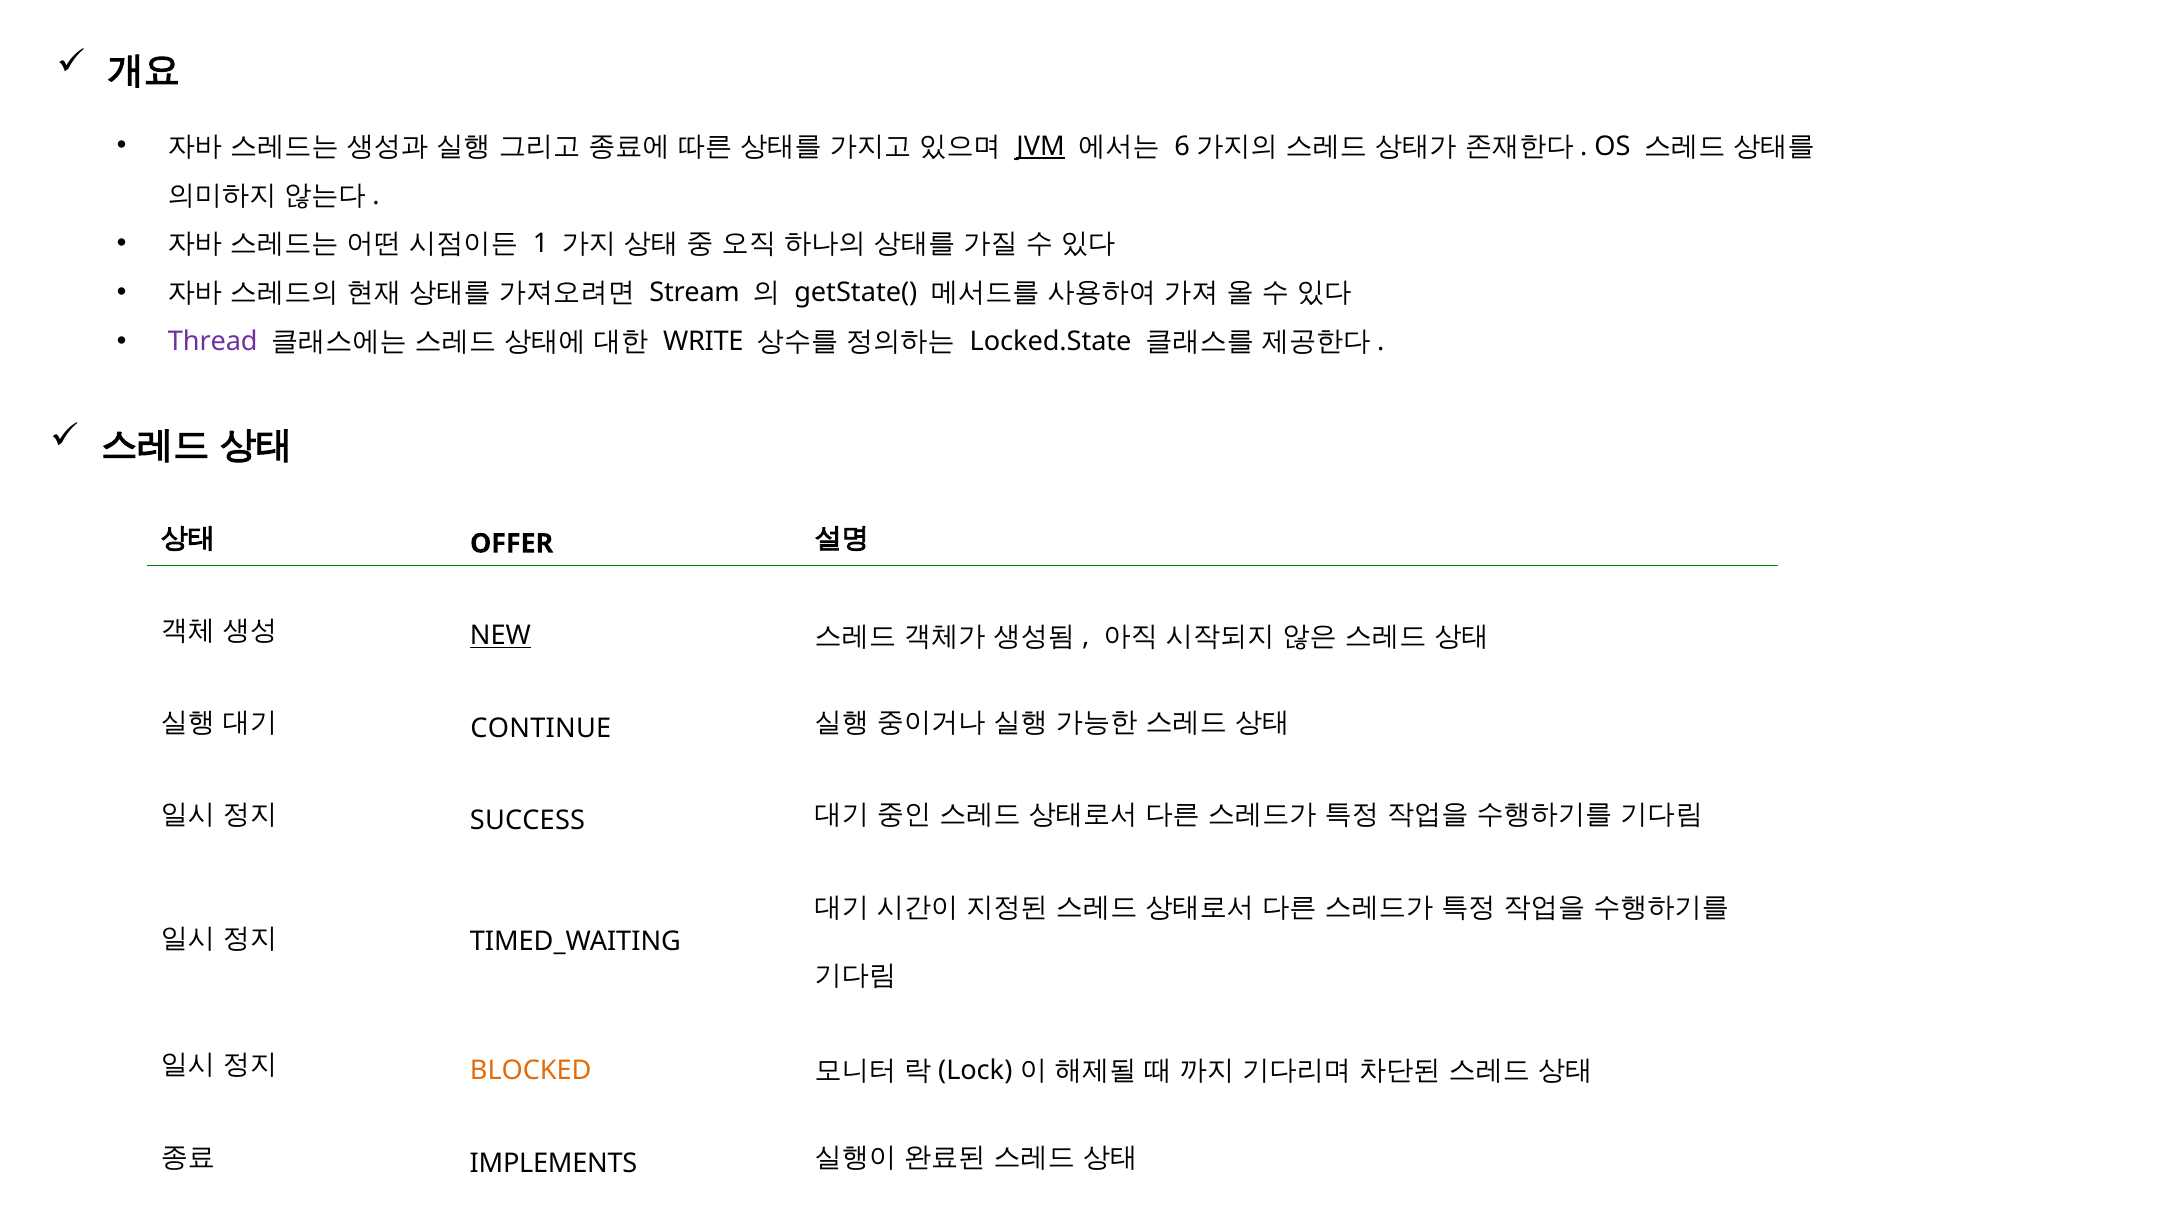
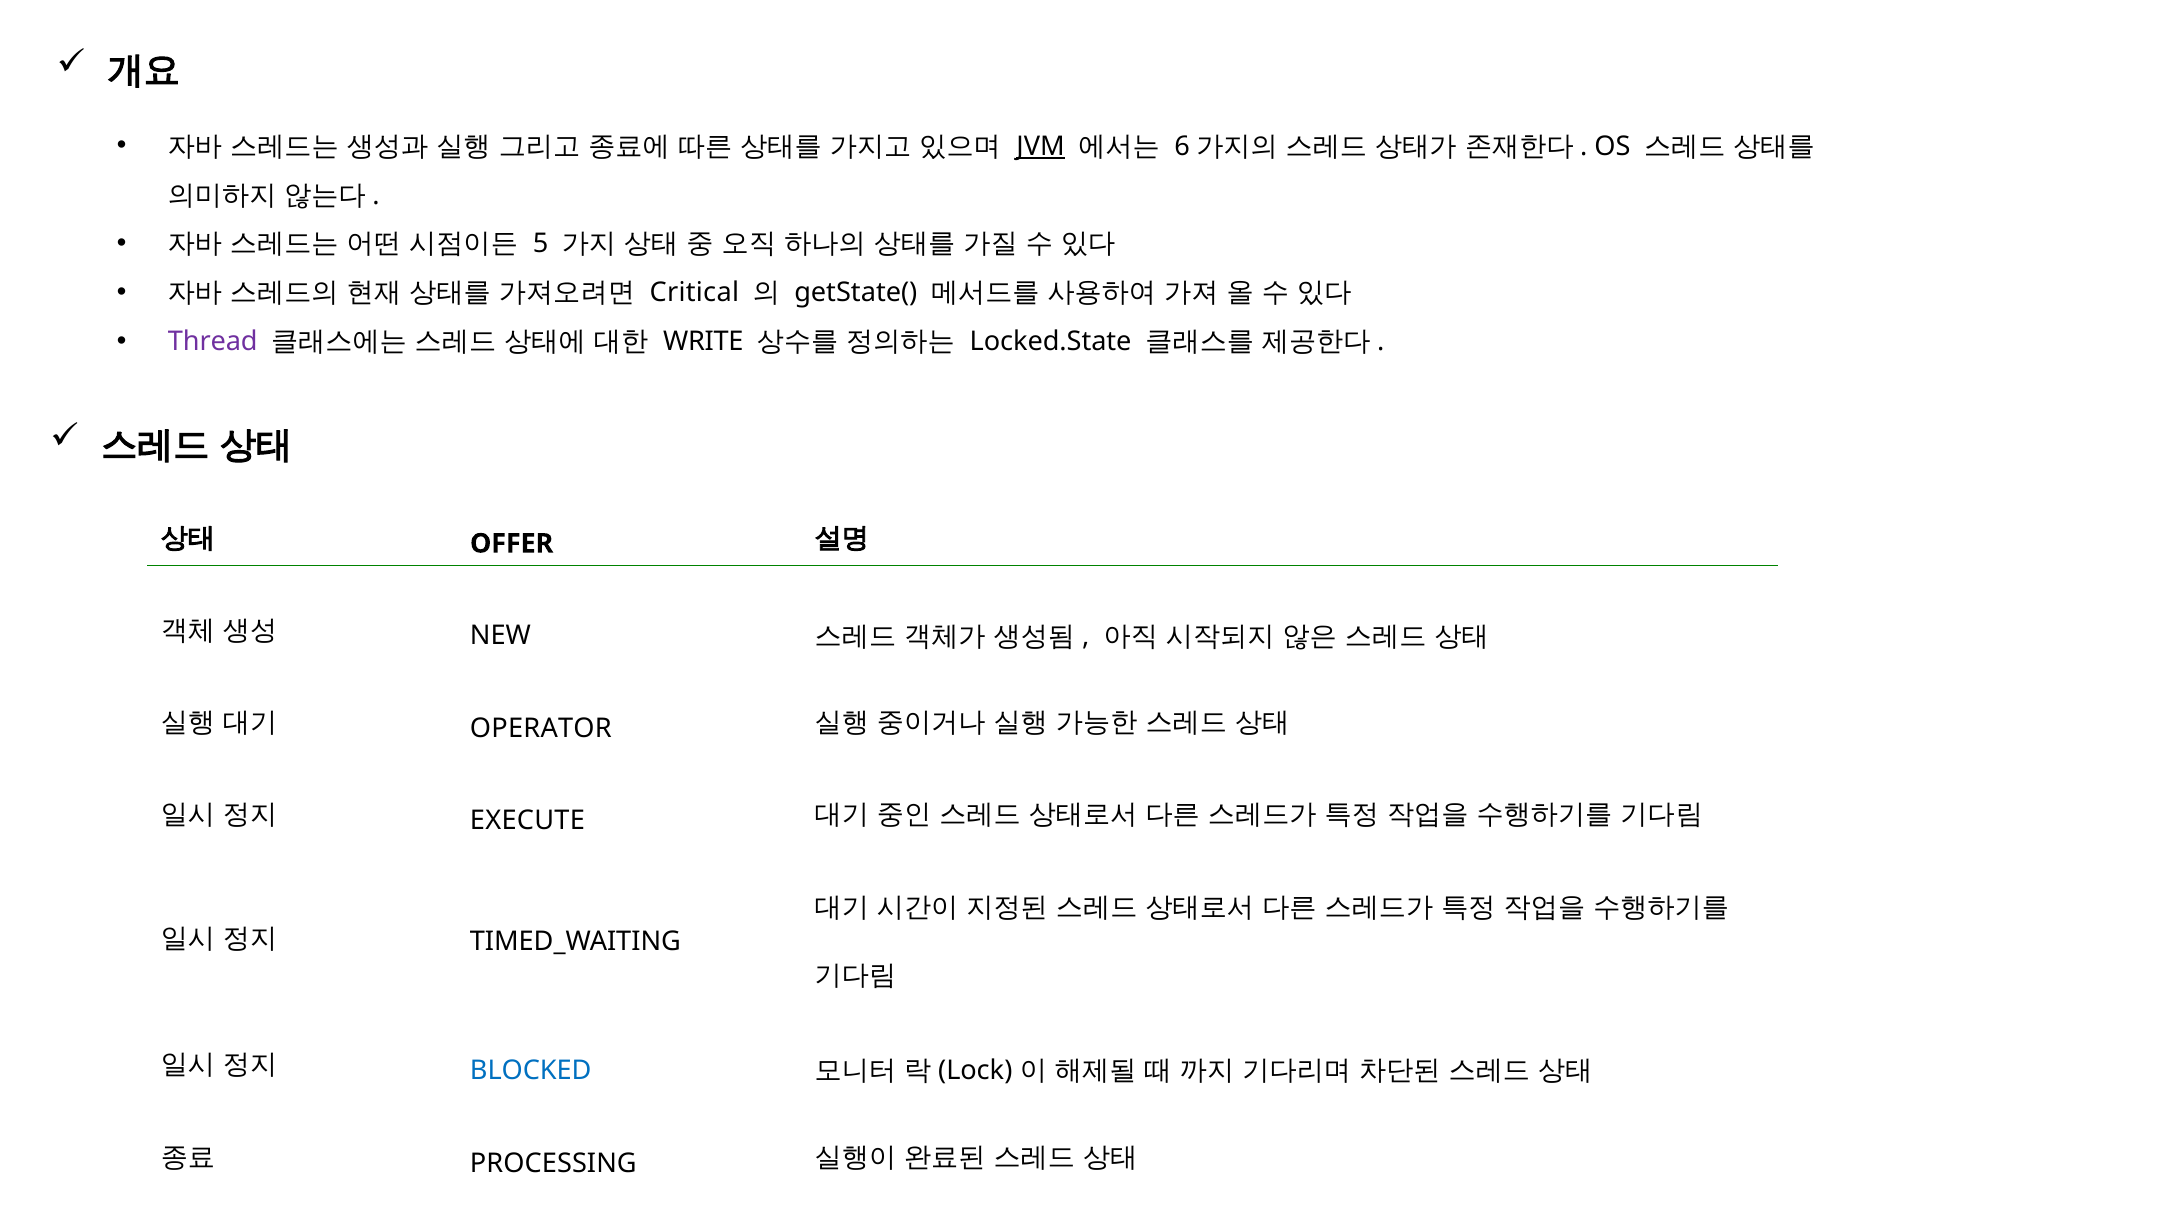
1: 1 -> 5
Stream: Stream -> Critical
NEW underline: present -> none
CONTINUE: CONTINUE -> OPERATOR
SUCCESS: SUCCESS -> EXECUTE
BLOCKED colour: orange -> blue
IMPLEMENTS: IMPLEMENTS -> PROCESSING
